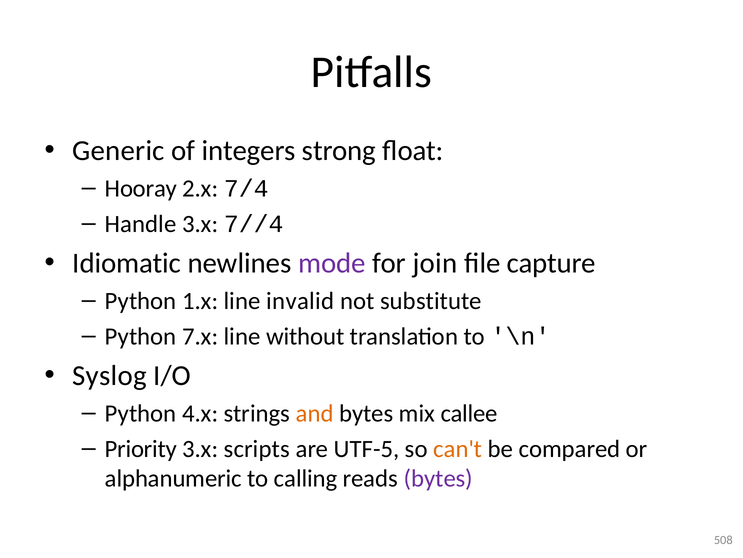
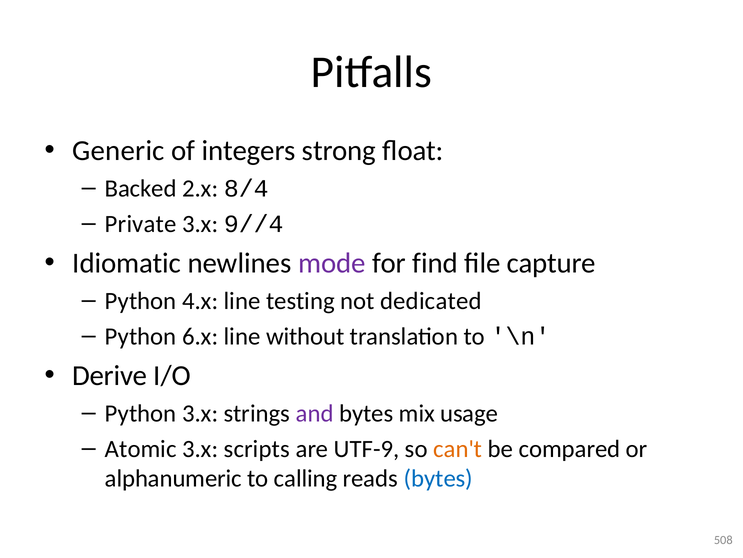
Hooray: Hooray -> Backed
7/4: 7/4 -> 8/4
Handle: Handle -> Private
7//4: 7//4 -> 9//4
join: join -> find
1.x: 1.x -> 4.x
invalid: invalid -> testing
substitute: substitute -> dedicated
7.x: 7.x -> 6.x
Syslog: Syslog -> Derive
Python 4.x: 4.x -> 3.x
and colour: orange -> purple
callee: callee -> usage
Priority: Priority -> Atomic
UTF-5: UTF-5 -> UTF-9
bytes at (438, 478) colour: purple -> blue
